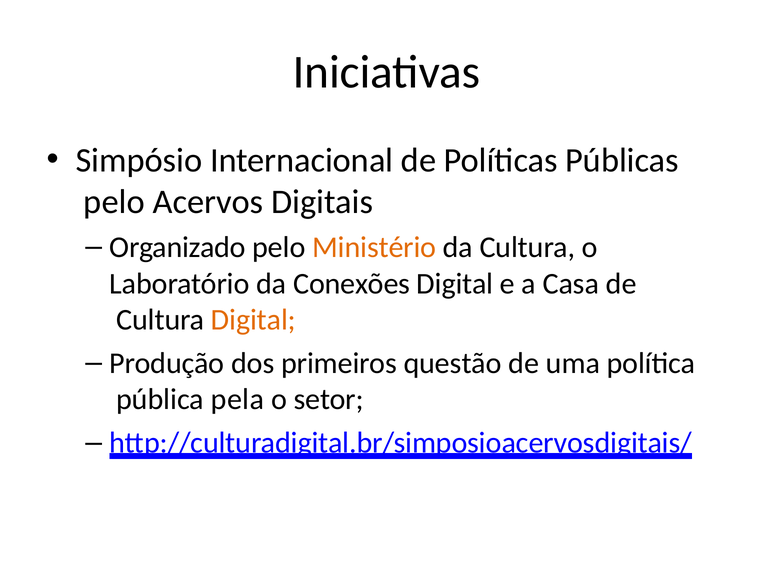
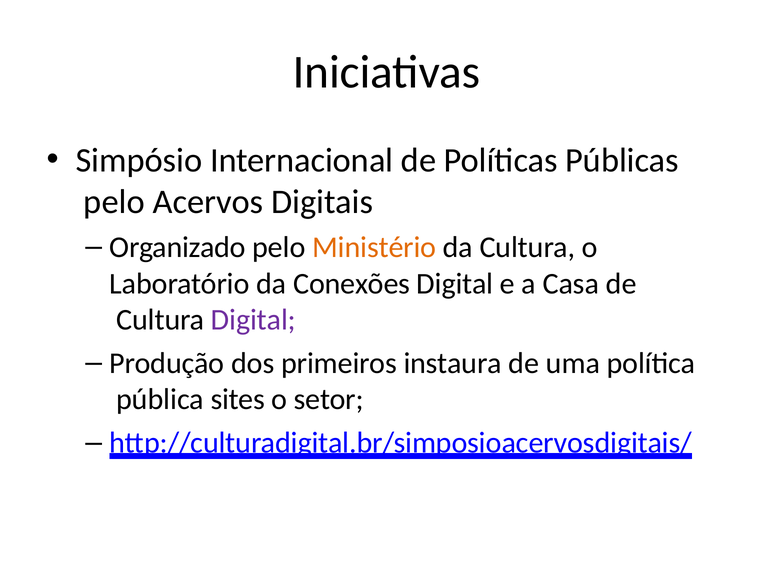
Digital at (253, 320) colour: orange -> purple
questão: questão -> instaura
pela: pela -> sites
